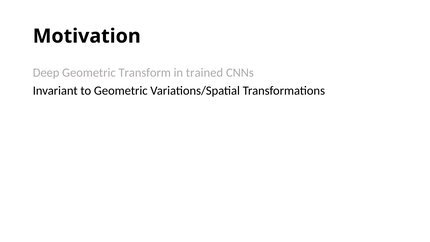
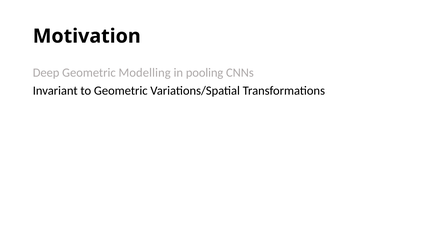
Transform: Transform -> Modelling
trained: trained -> pooling
